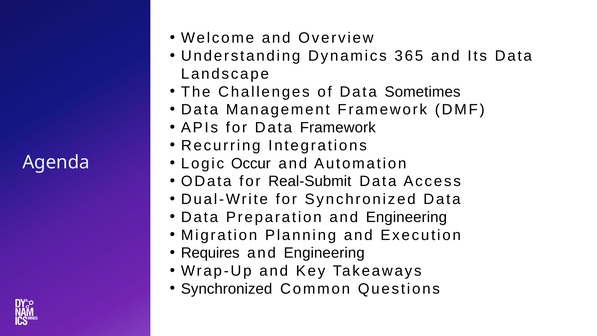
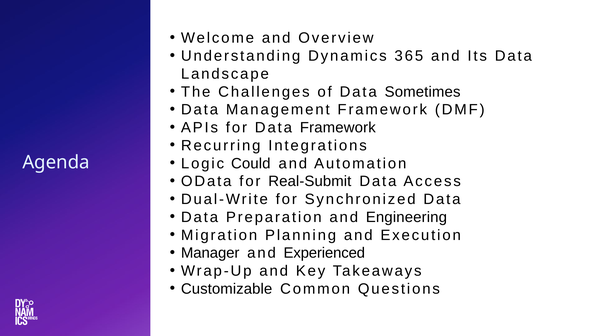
Occur: Occur -> Could
Requires: Requires -> Manager
Engineering at (324, 253): Engineering -> Experienced
Synchronized at (227, 289): Synchronized -> Customizable
